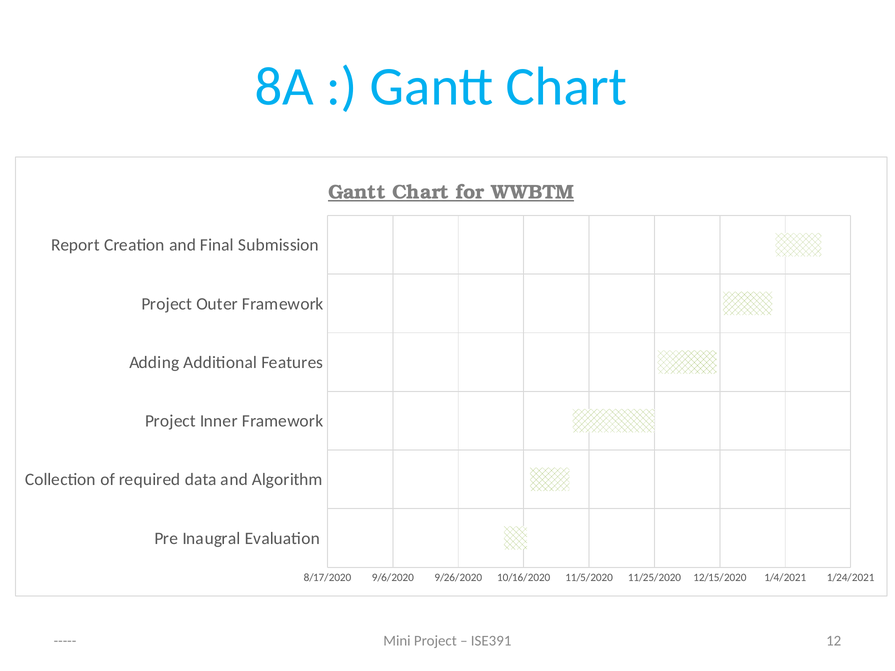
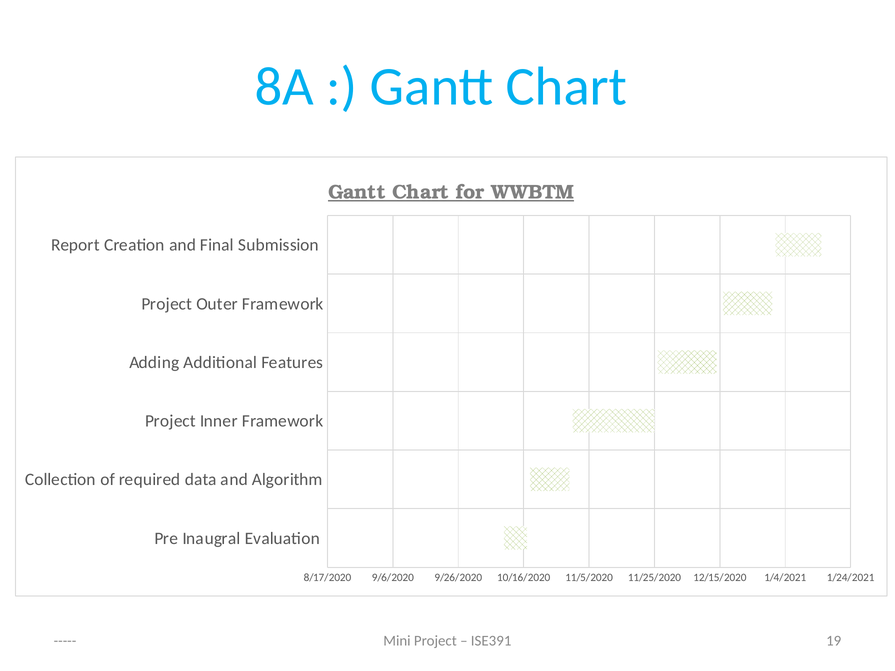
12: 12 -> 19
